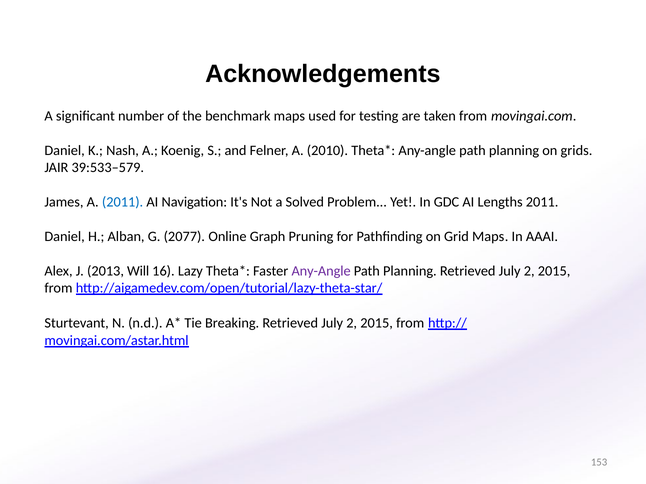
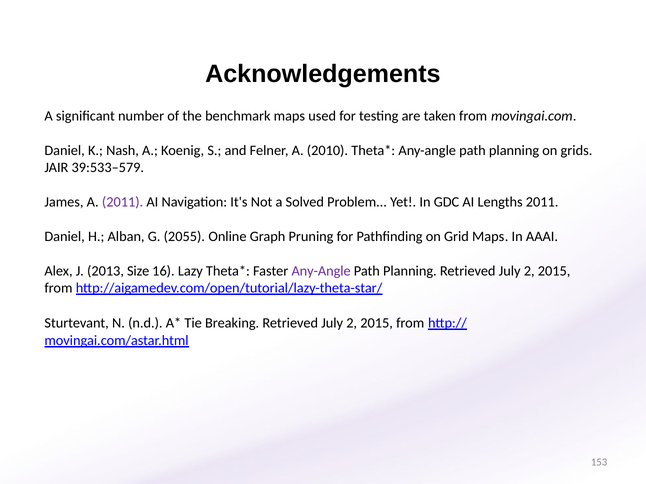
2011 at (123, 202) colour: blue -> purple
2077: 2077 -> 2055
Will: Will -> Size
